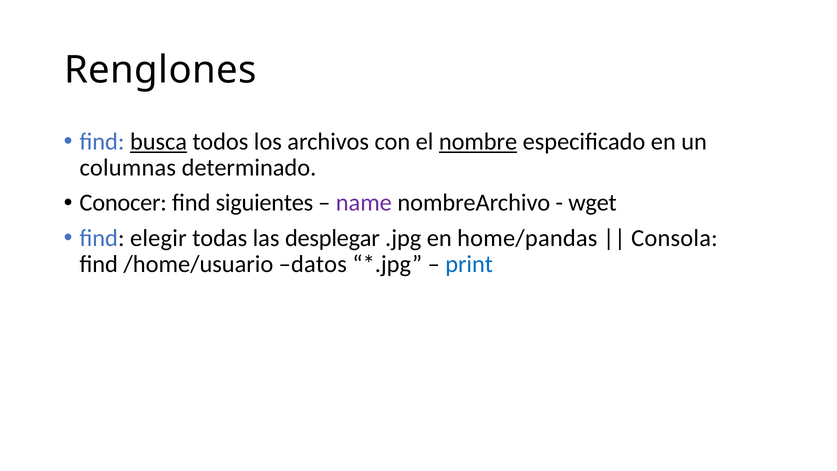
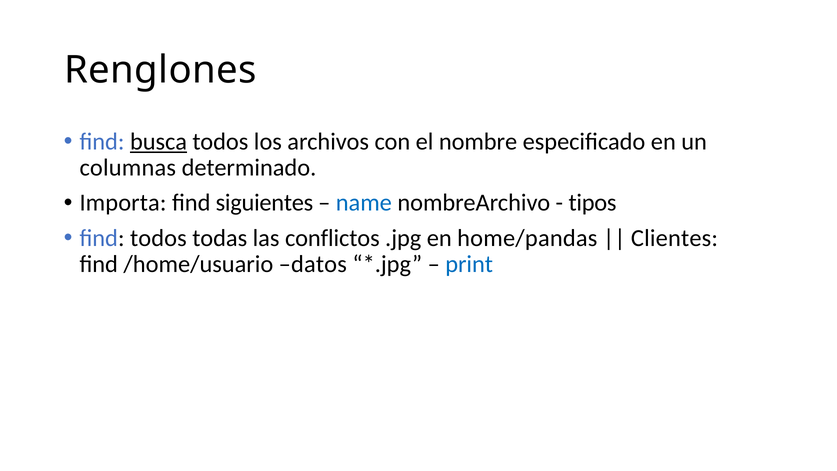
nombre underline: present -> none
Conocer: Conocer -> Importa
name colour: purple -> blue
wget: wget -> tipos
find elegir: elegir -> todos
desplegar: desplegar -> conflictos
Consola: Consola -> Clientes
